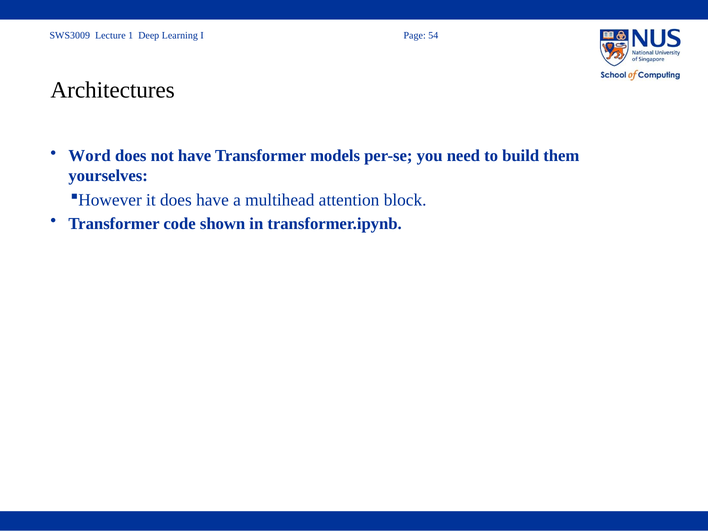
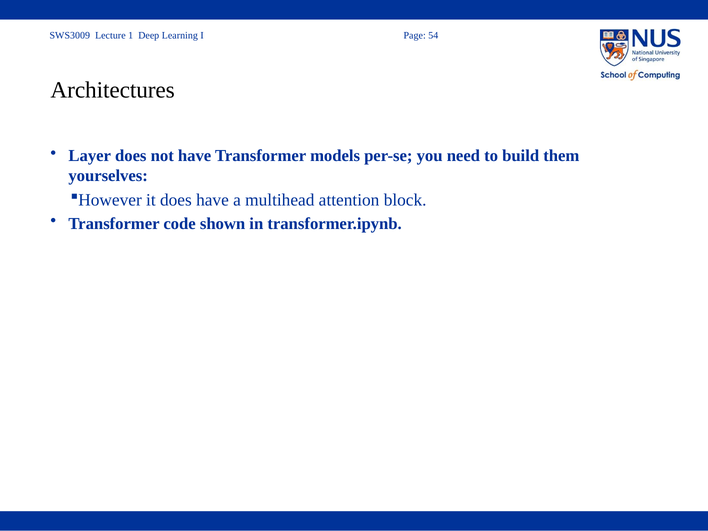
Word: Word -> Layer
